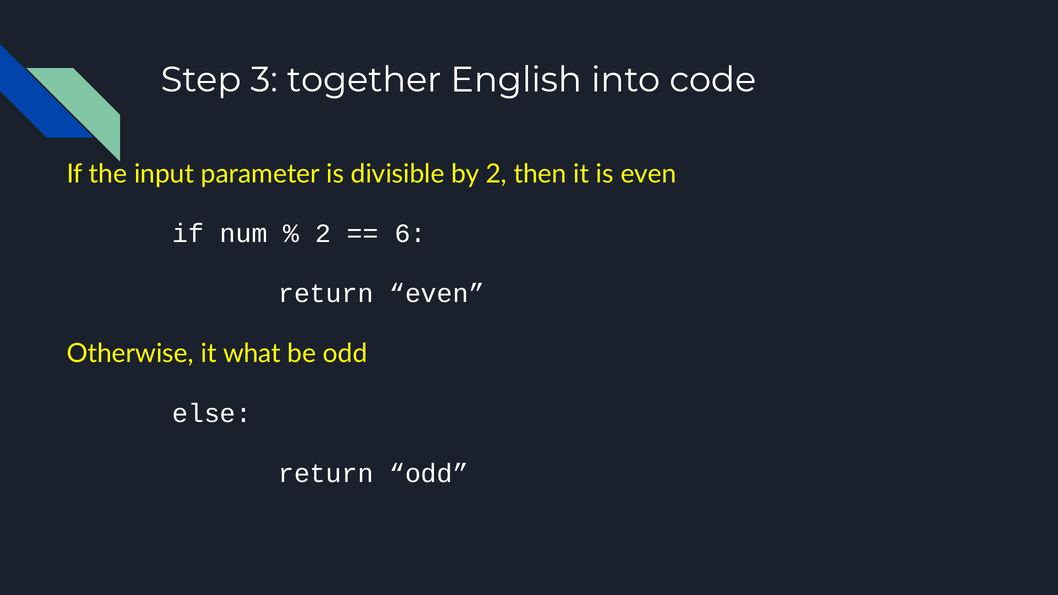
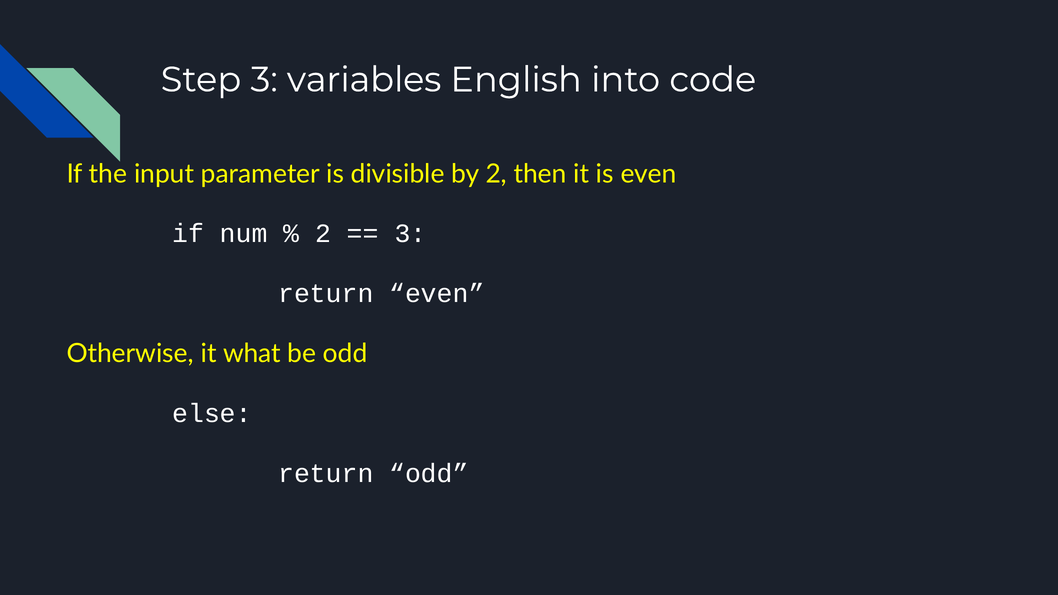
together: together -> variables
6 at (410, 234): 6 -> 3
